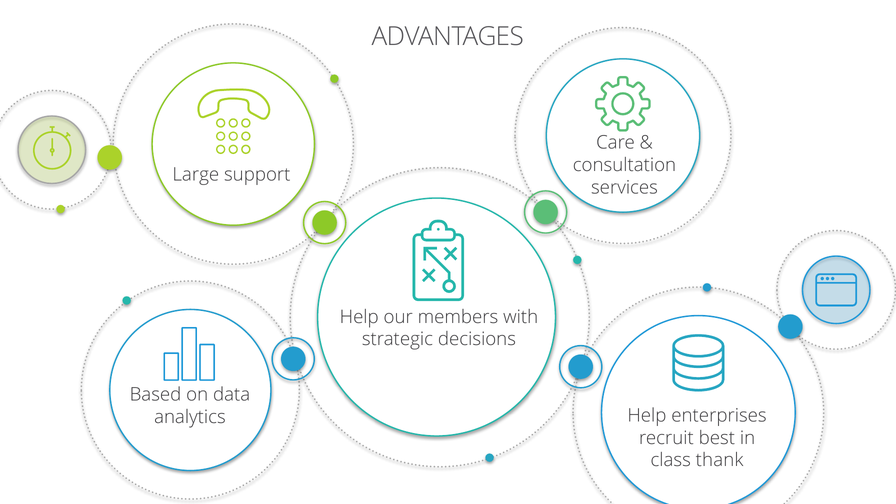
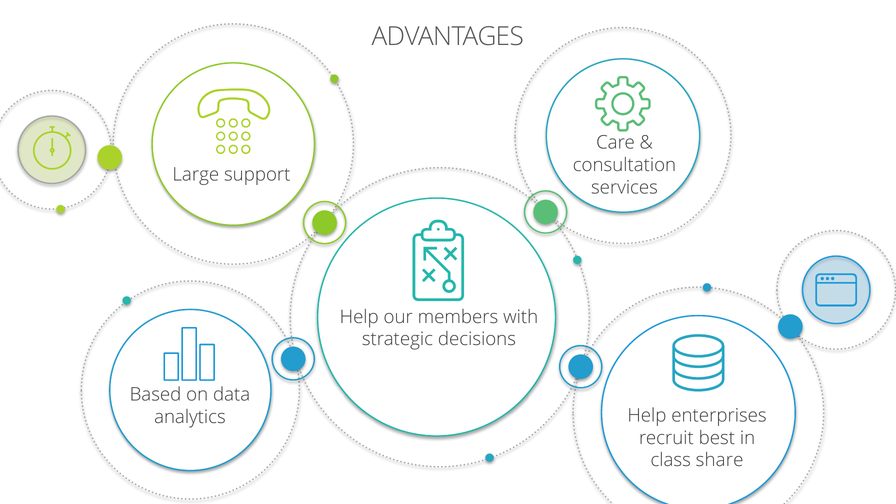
thank: thank -> share
